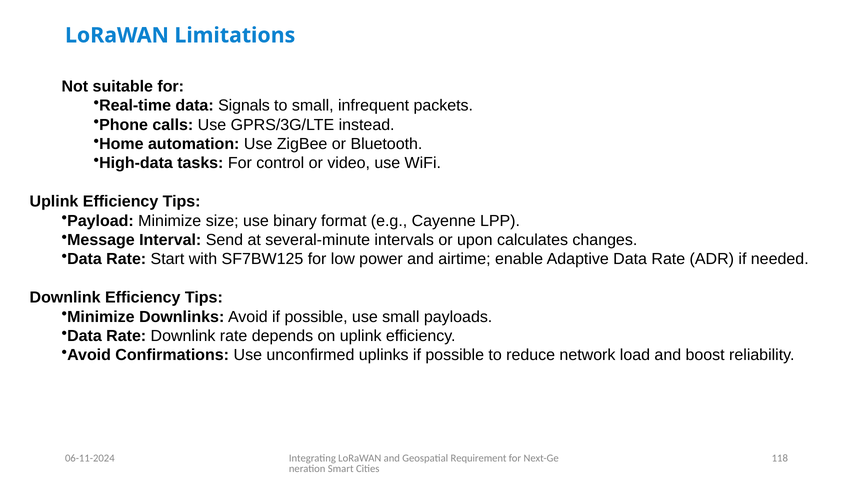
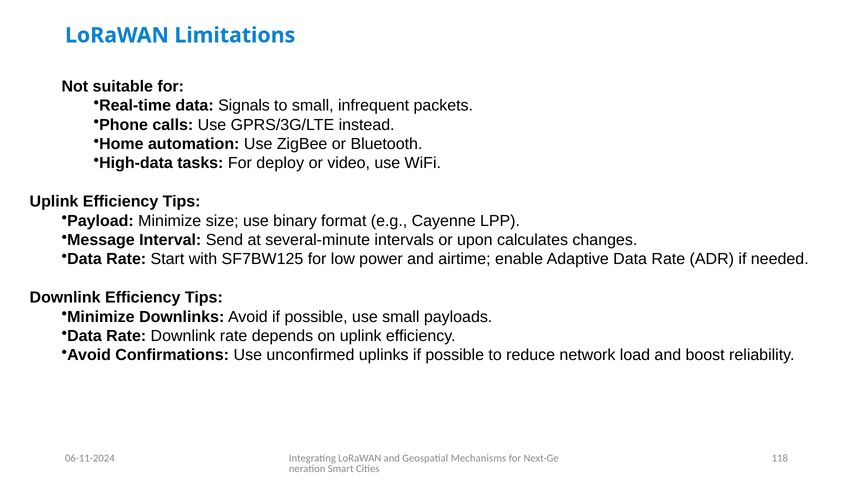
control: control -> deploy
Requirement: Requirement -> Mechanisms
